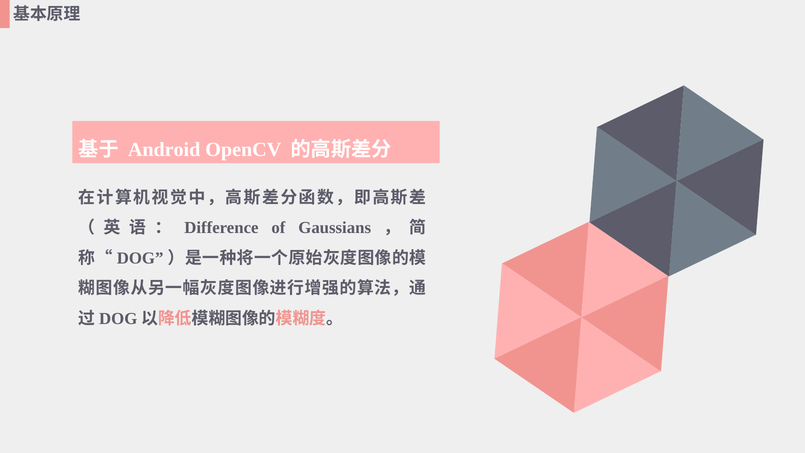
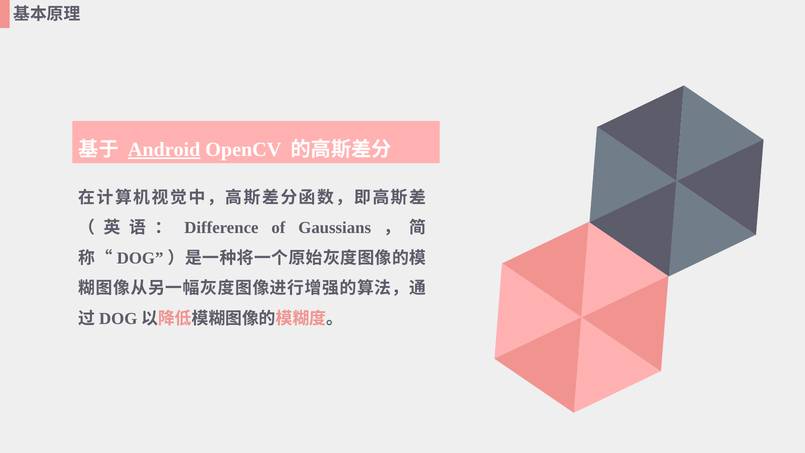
Android underline: none -> present
